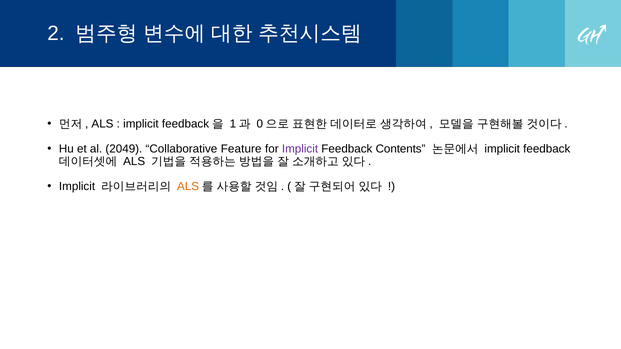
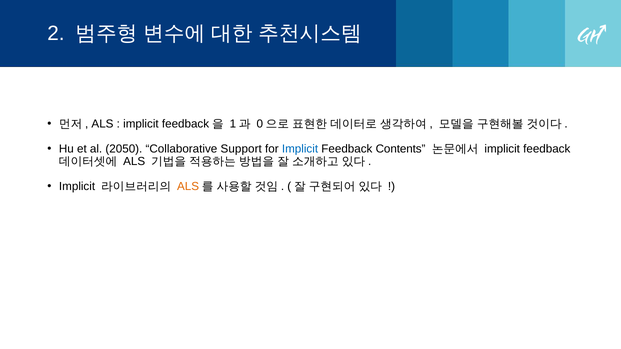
2049: 2049 -> 2050
Feature: Feature -> Support
Implicit at (300, 149) colour: purple -> blue
